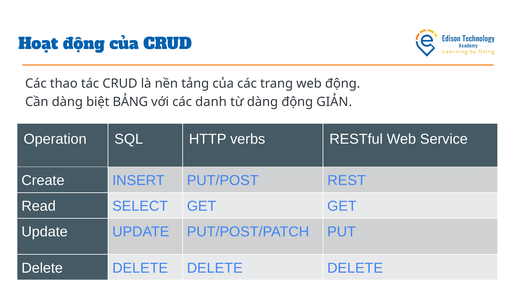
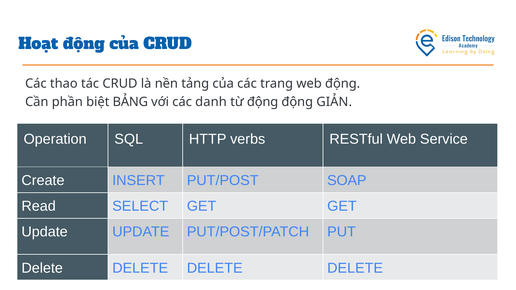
Cần dàng: dàng -> phần
từ dàng: dàng -> động
REST: REST -> SOAP
